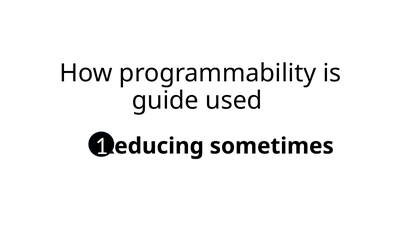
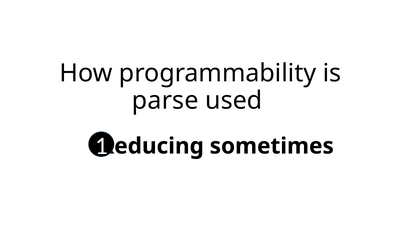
guide: guide -> parse
